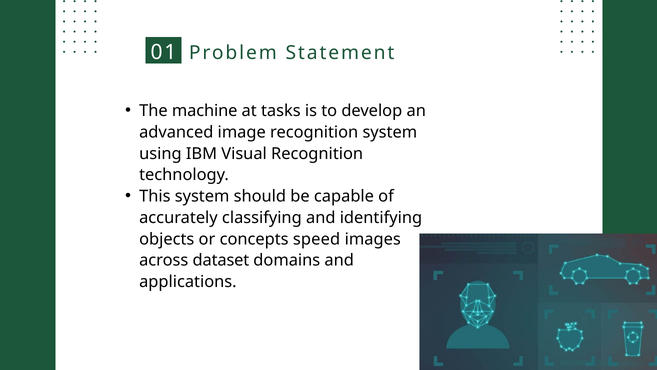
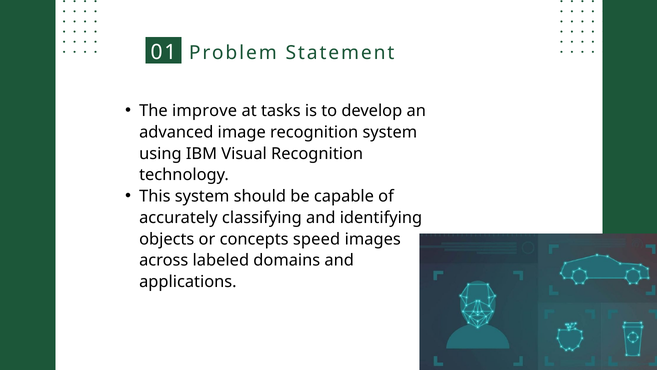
machine: machine -> improve
dataset: dataset -> labeled
